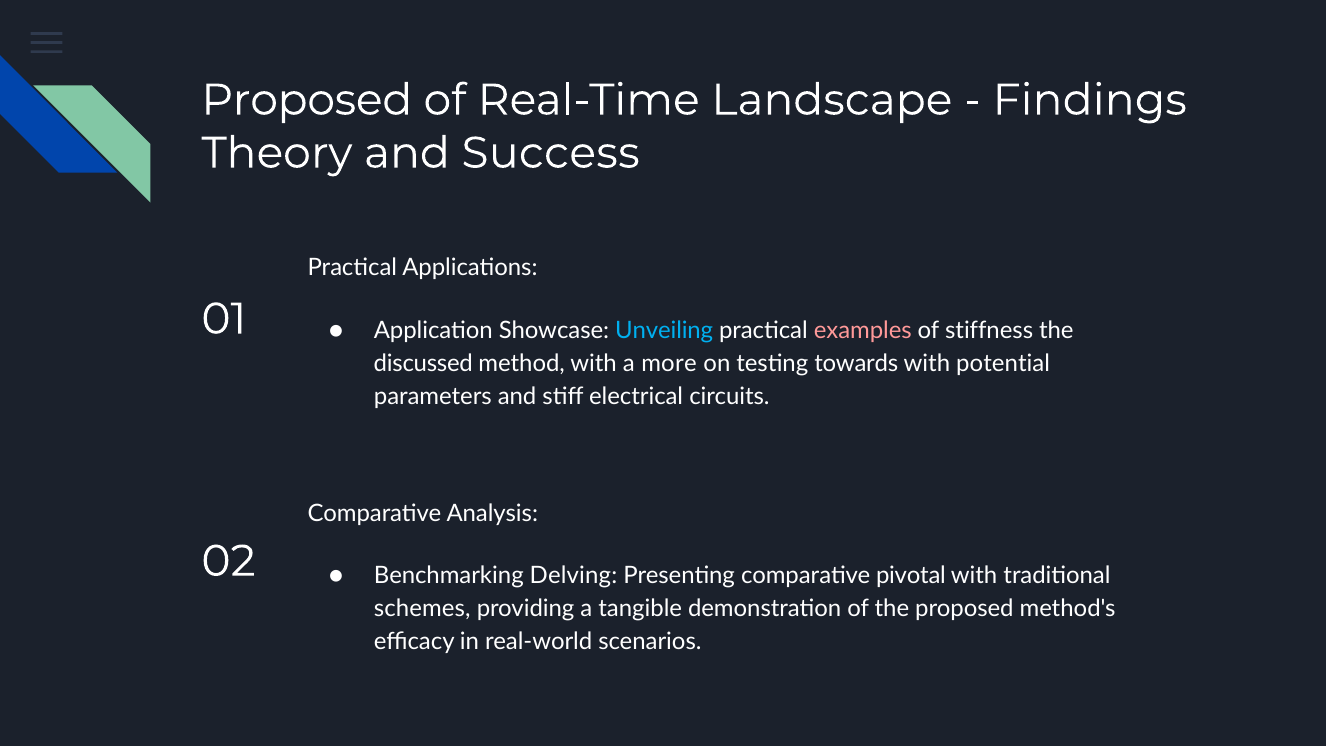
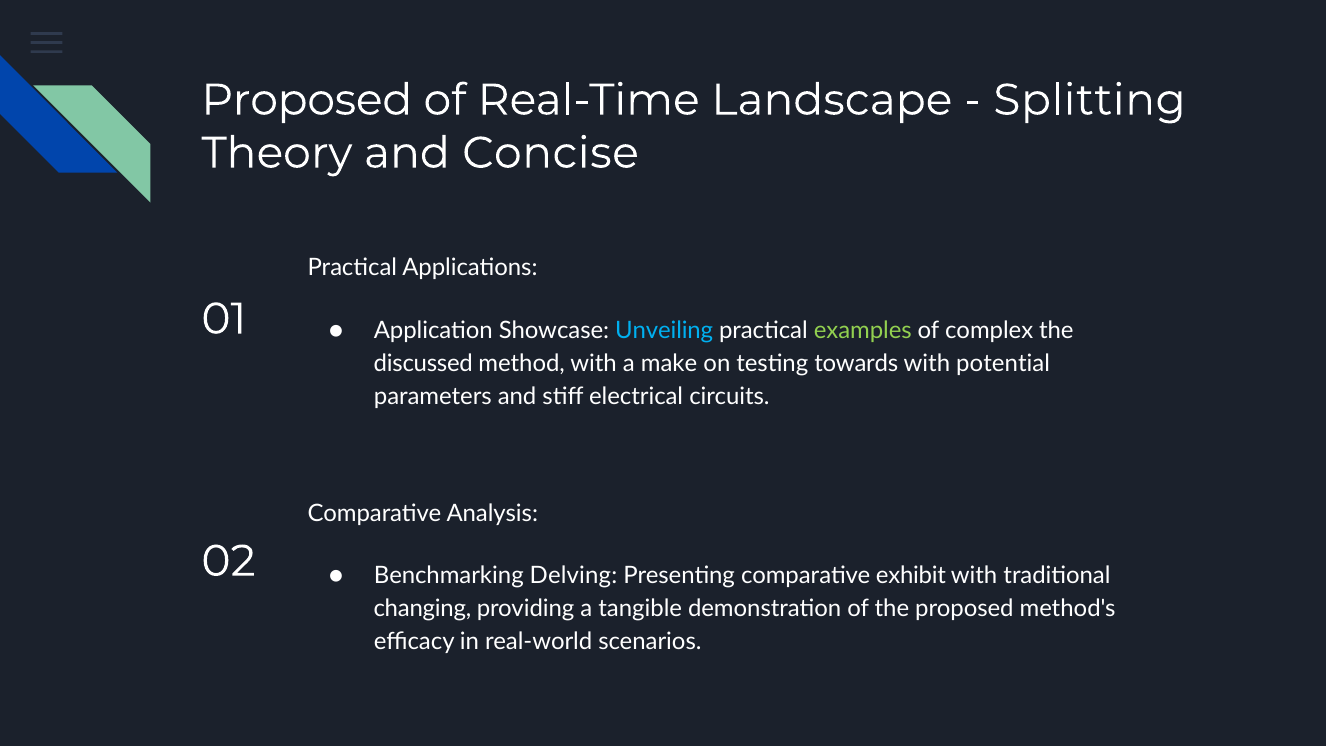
Findings: Findings -> Splitting
Success: Success -> Concise
examples colour: pink -> light green
stiffness: stiffness -> complex
more: more -> make
pivotal: pivotal -> exhibit
schemes: schemes -> changing
